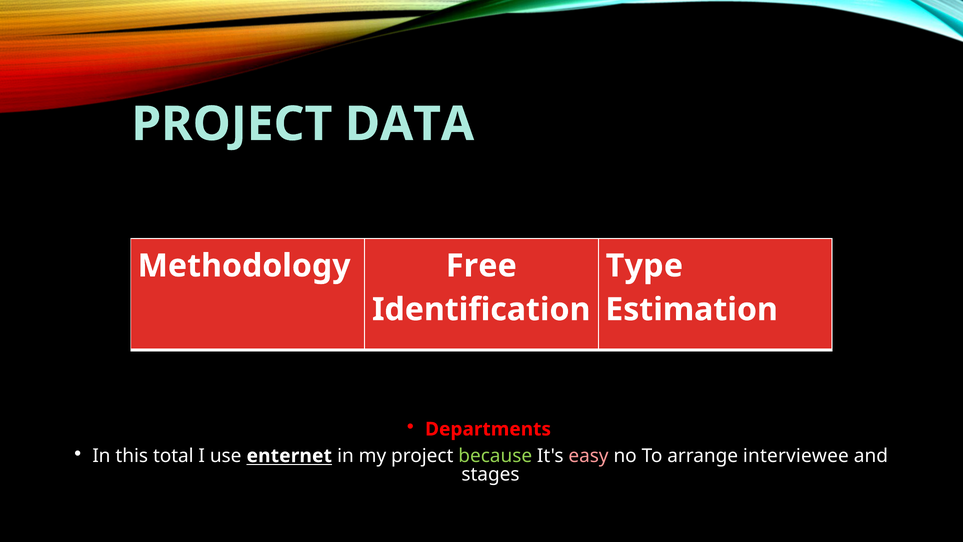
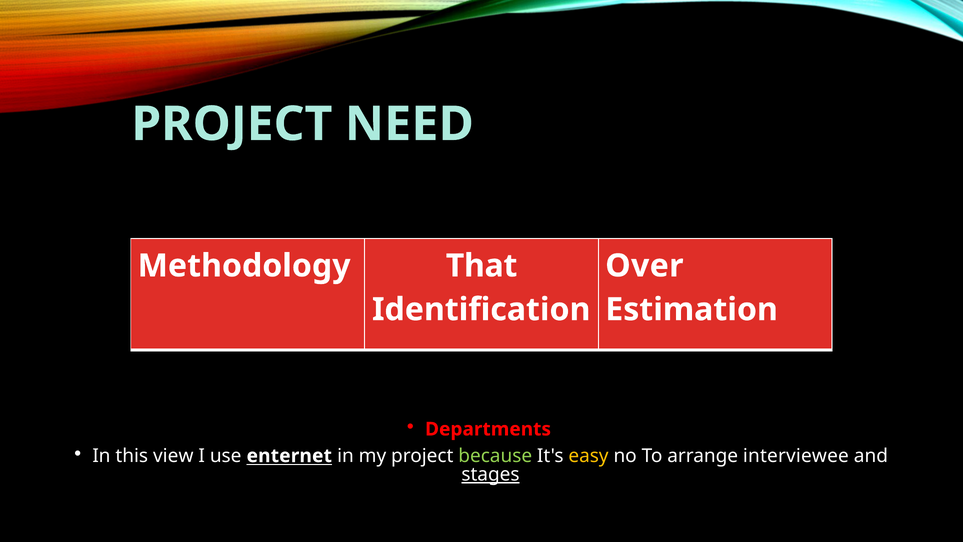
DATA: DATA -> NEED
Free: Free -> That
Type: Type -> Over
total: total -> view
easy colour: pink -> yellow
stages underline: none -> present
